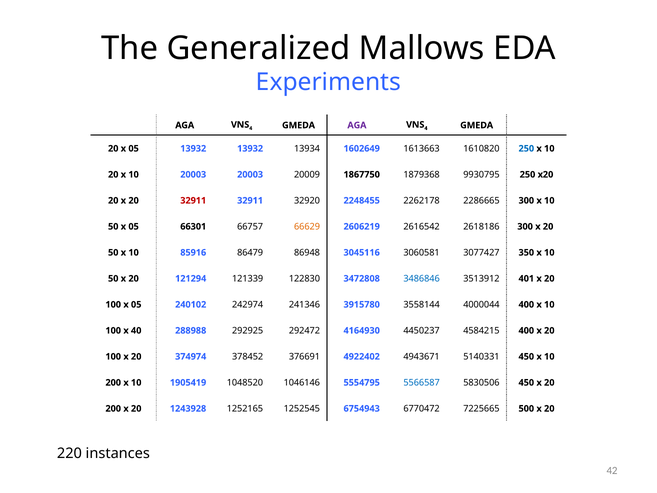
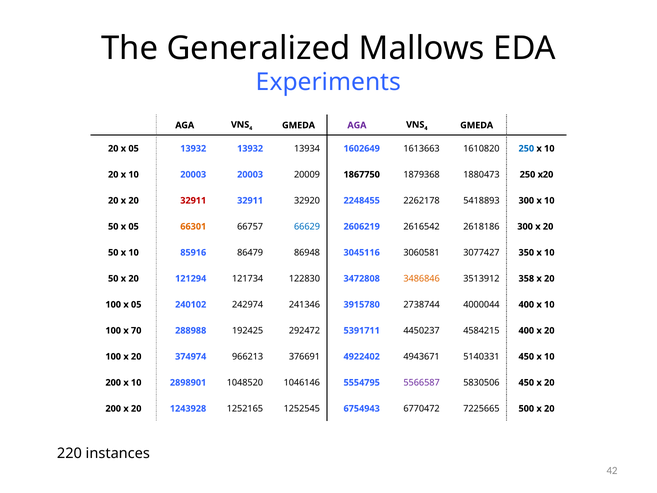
9930795: 9930795 -> 1880473
2286665: 2286665 -> 5418893
66301 colour: black -> orange
66629 colour: orange -> blue
121339: 121339 -> 121734
3486846 colour: blue -> orange
401: 401 -> 358
3558144: 3558144 -> 2738744
40: 40 -> 70
292925: 292925 -> 192425
4164930: 4164930 -> 5391711
378452: 378452 -> 966213
1905419: 1905419 -> 2898901
5566587 colour: blue -> purple
